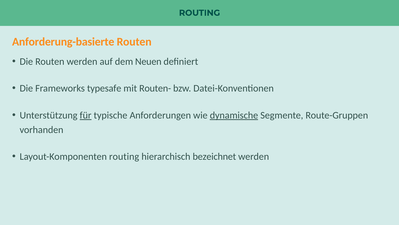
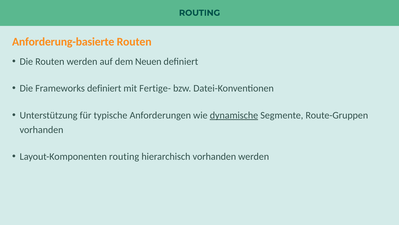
Frameworks typesafe: typesafe -> definiert
Routen-: Routen- -> Fertige-
für underline: present -> none
hierarchisch bezeichnet: bezeichnet -> vorhanden
